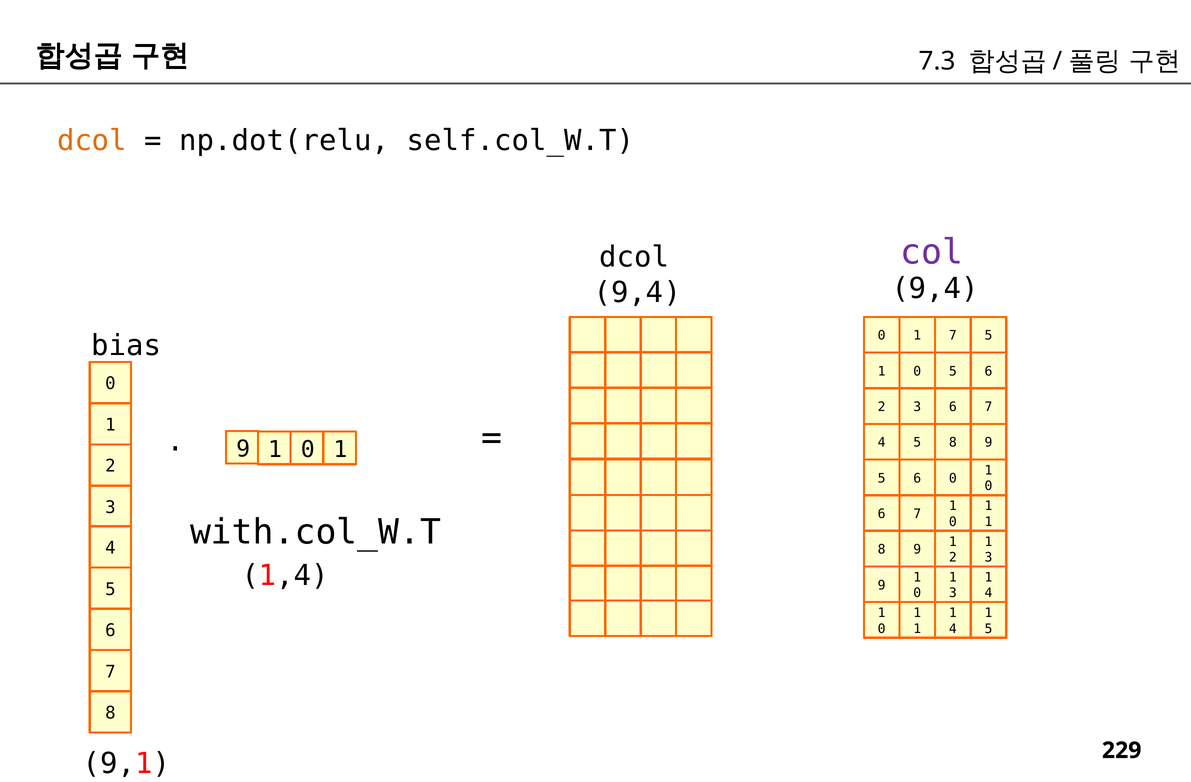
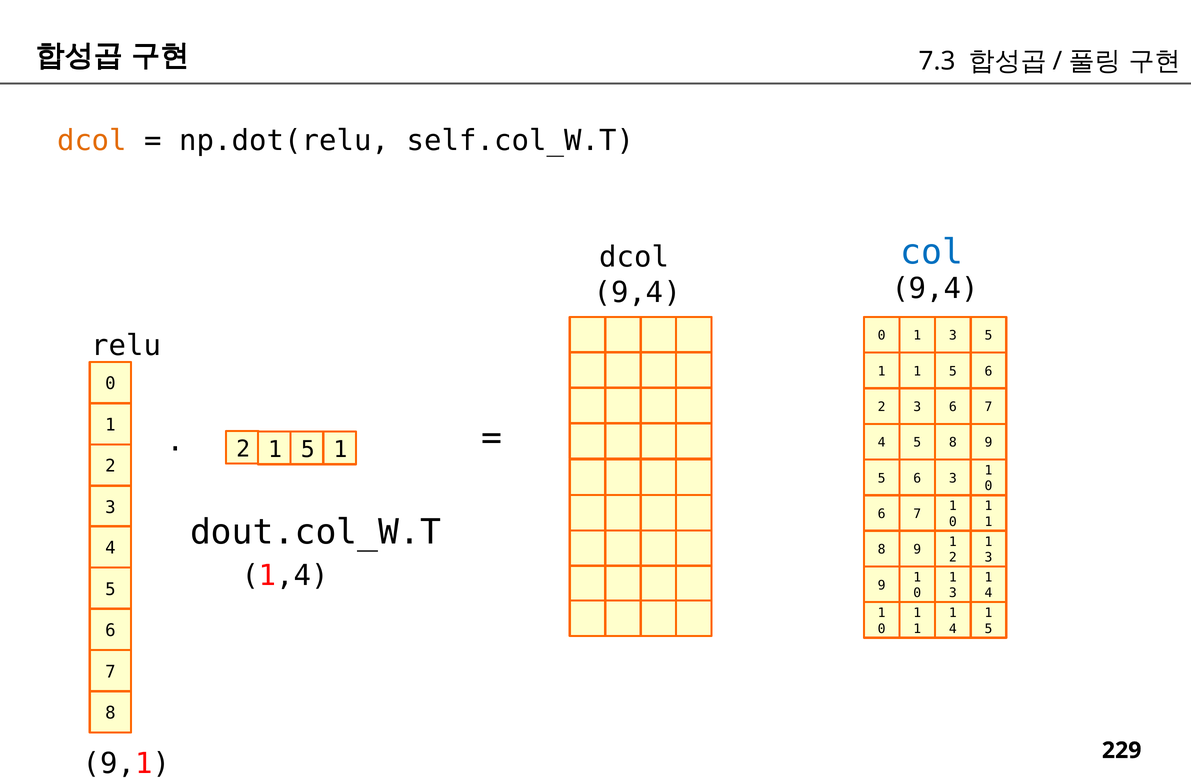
col colour: purple -> blue
7 at (953, 336): 7 -> 3
bias: bias -> relu
0 at (917, 371): 0 -> 1
9 at (243, 449): 9 -> 2
0 at (308, 450): 0 -> 5
6 0: 0 -> 3
with.col_W.T: with.col_W.T -> dout.col_W.T
